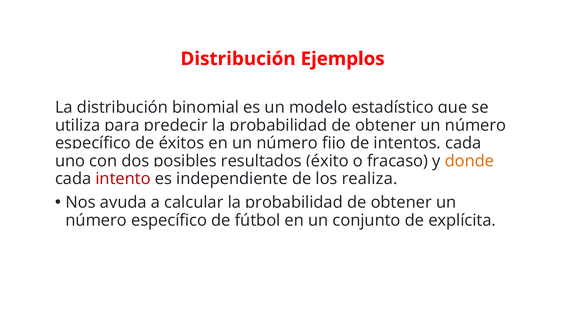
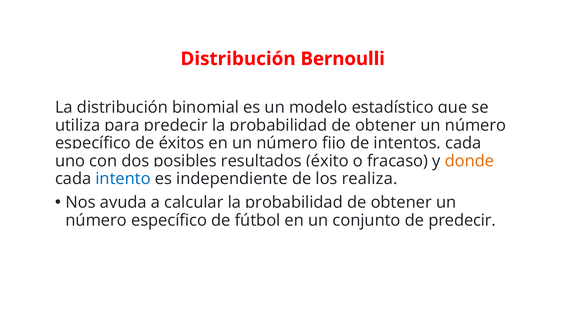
Ejemplos: Ejemplos -> Bernoulli
intento colour: red -> blue
de explícita: explícita -> predecir
